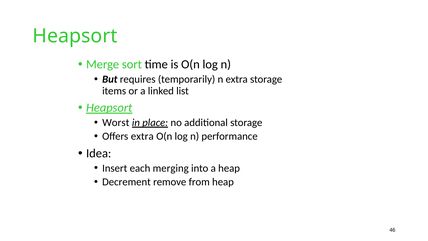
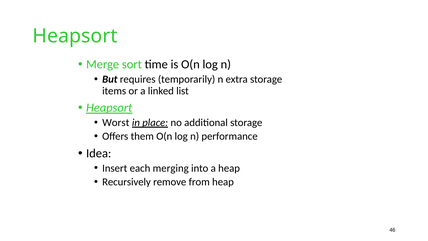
Offers extra: extra -> them
Decrement: Decrement -> Recursively
